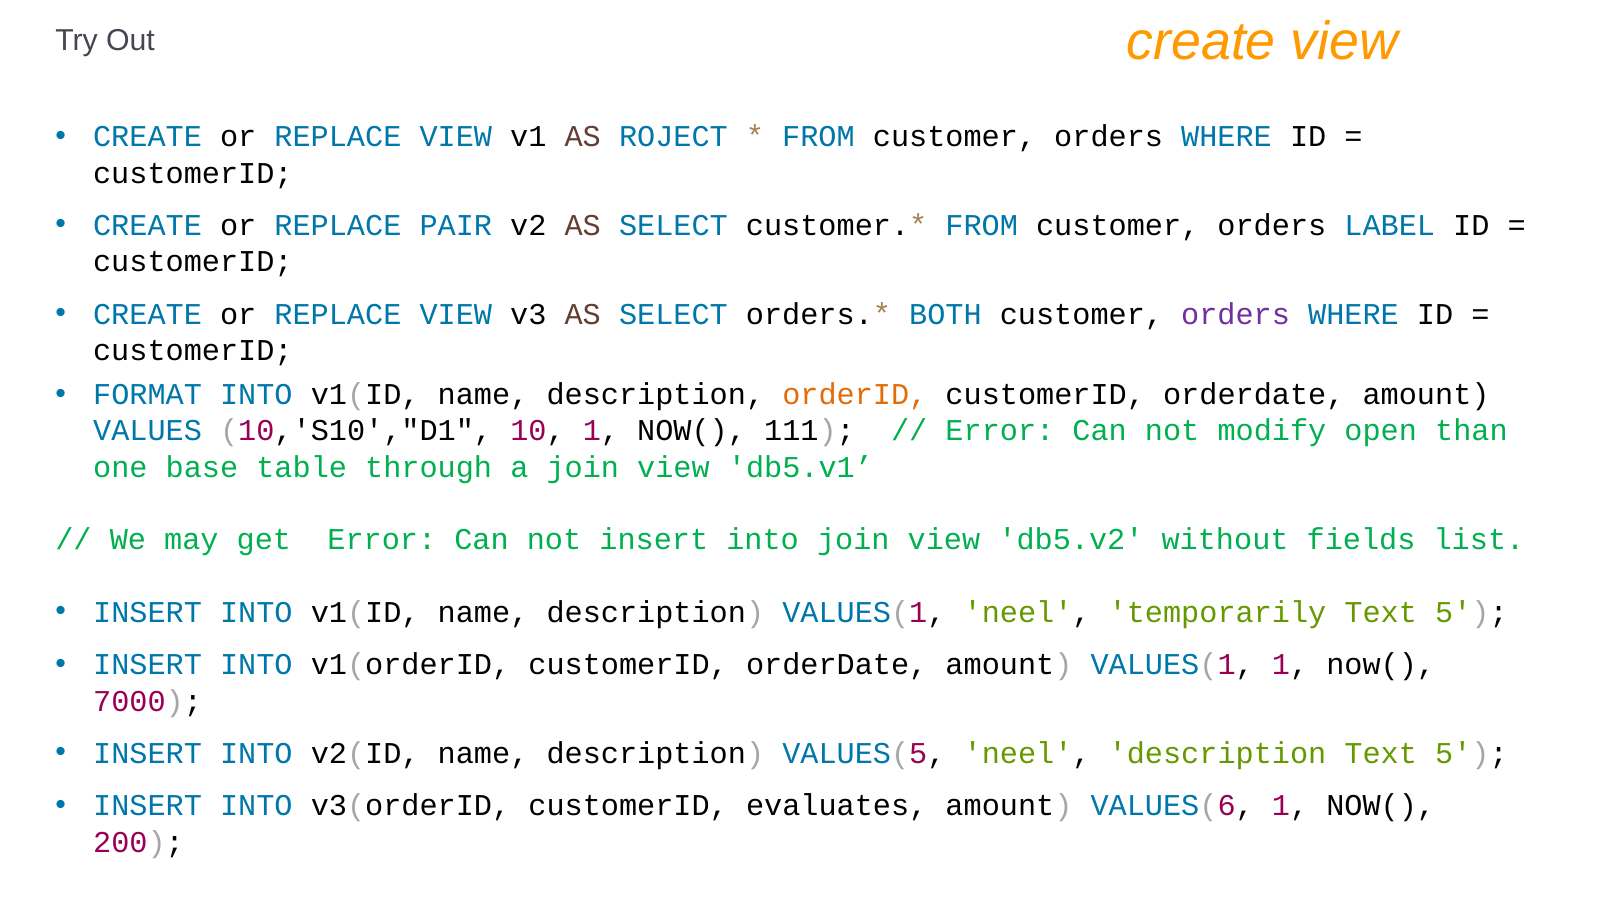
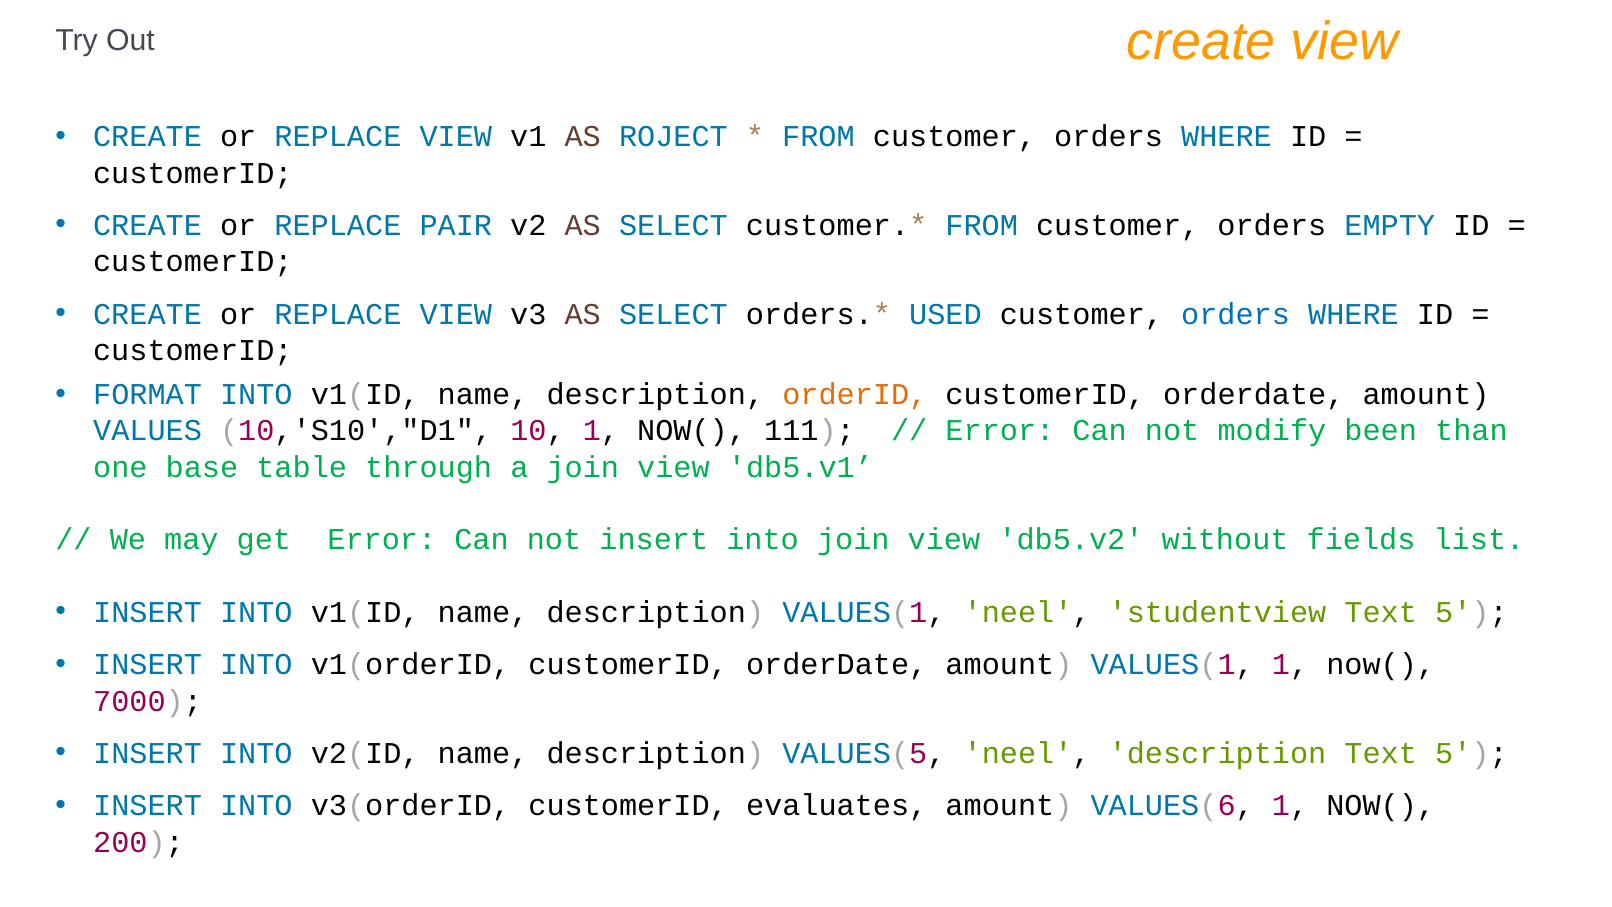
LABEL: LABEL -> EMPTY
BOTH: BOTH -> USED
orders at (1236, 314) colour: purple -> blue
open: open -> been
temporarily: temporarily -> studentview
